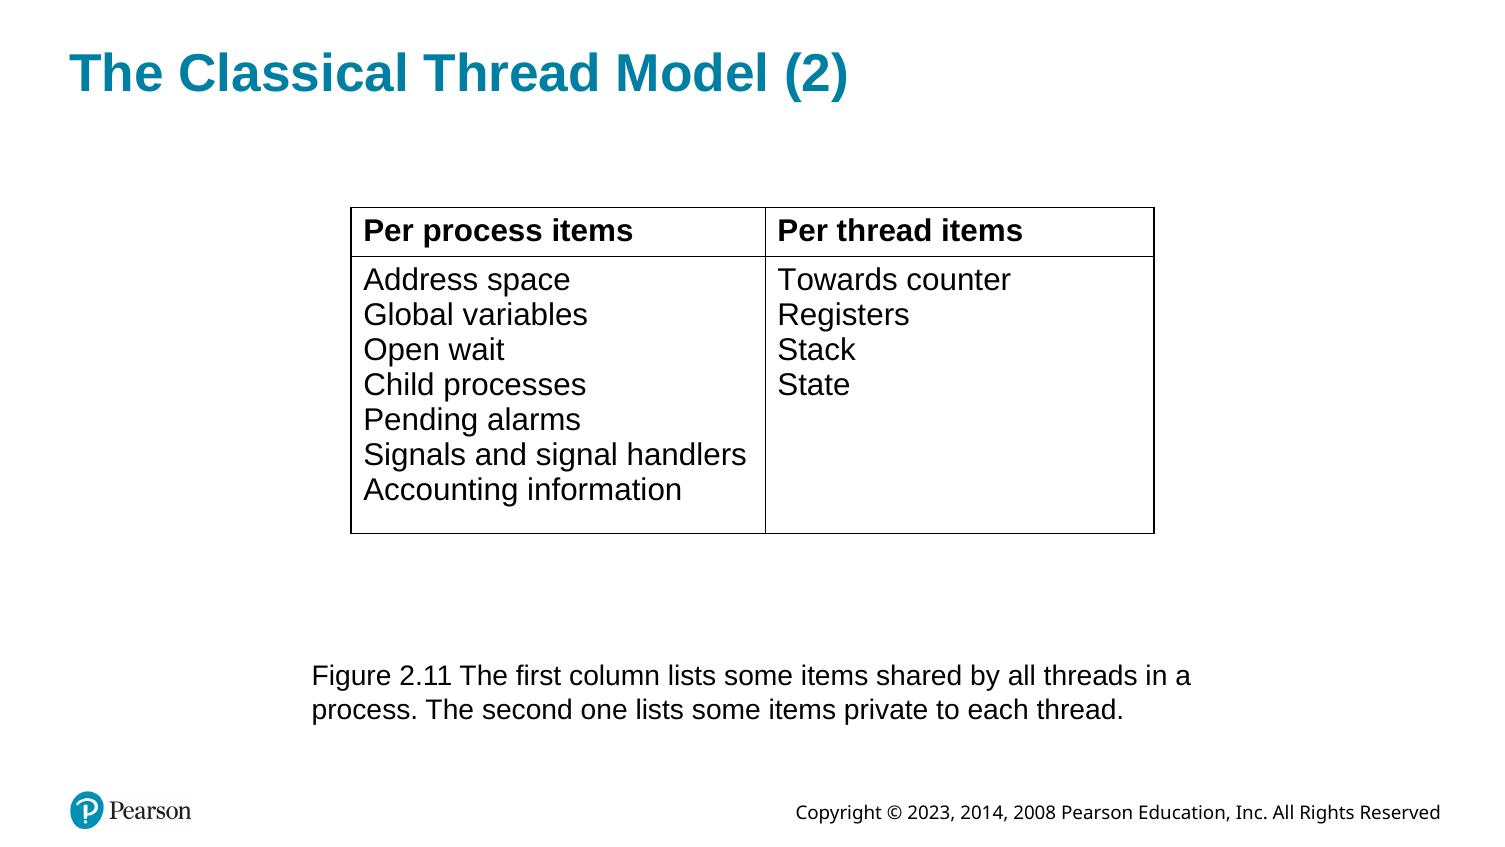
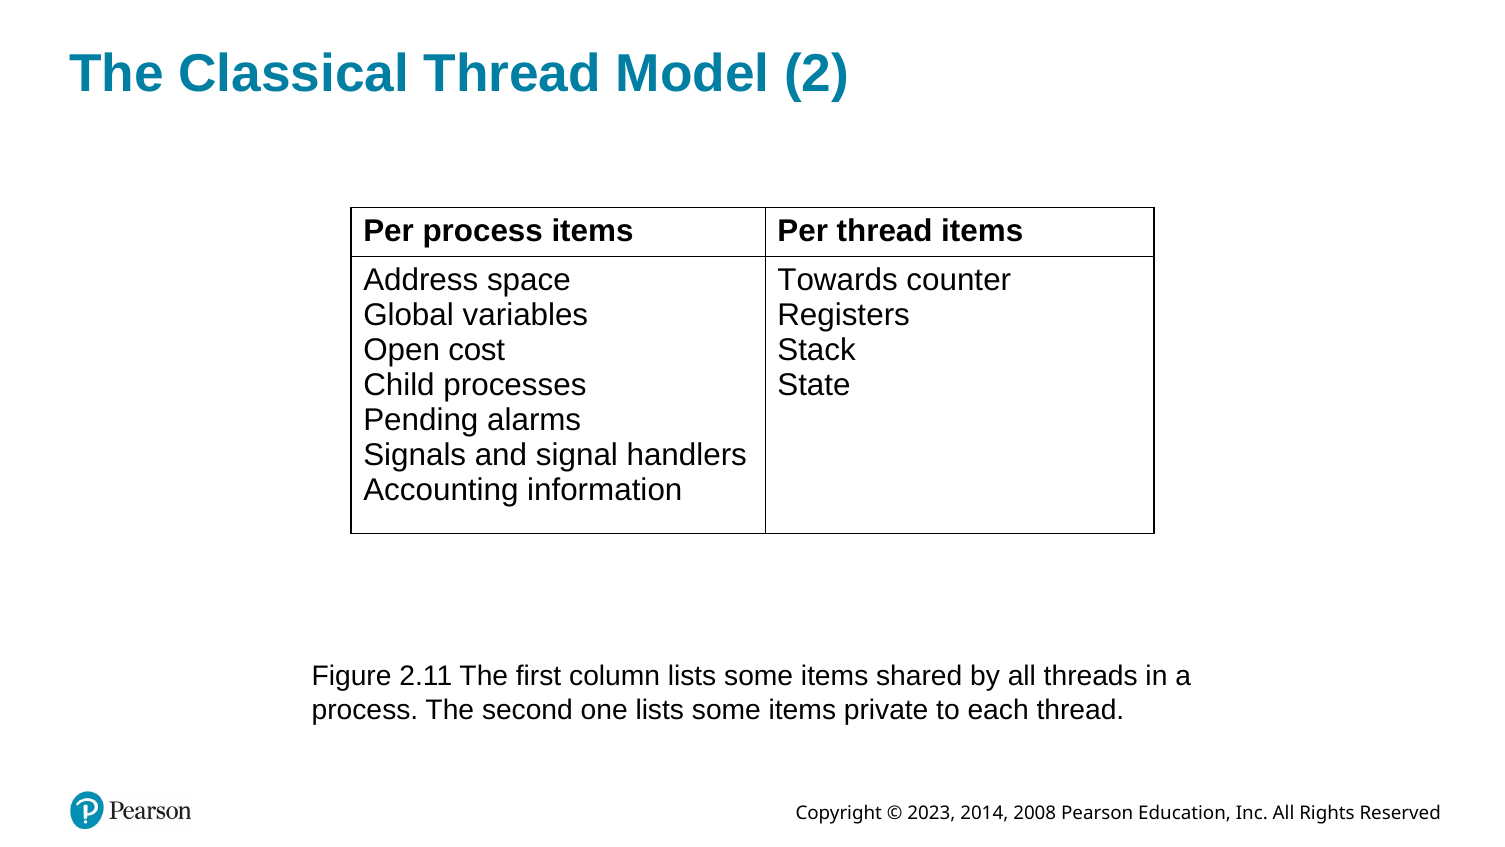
wait: wait -> cost
